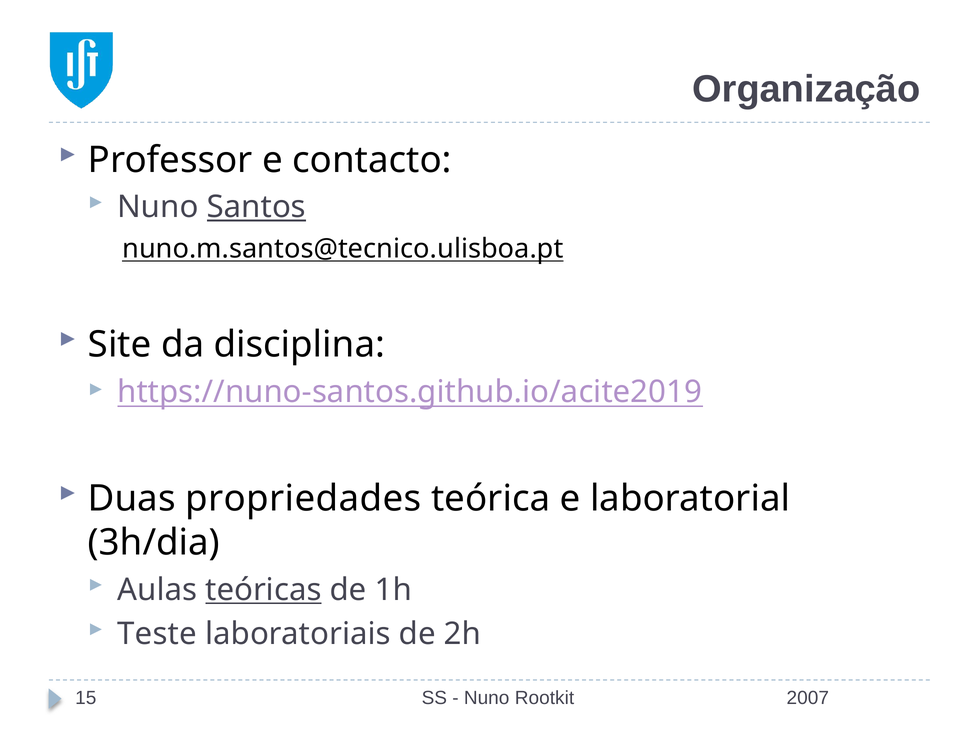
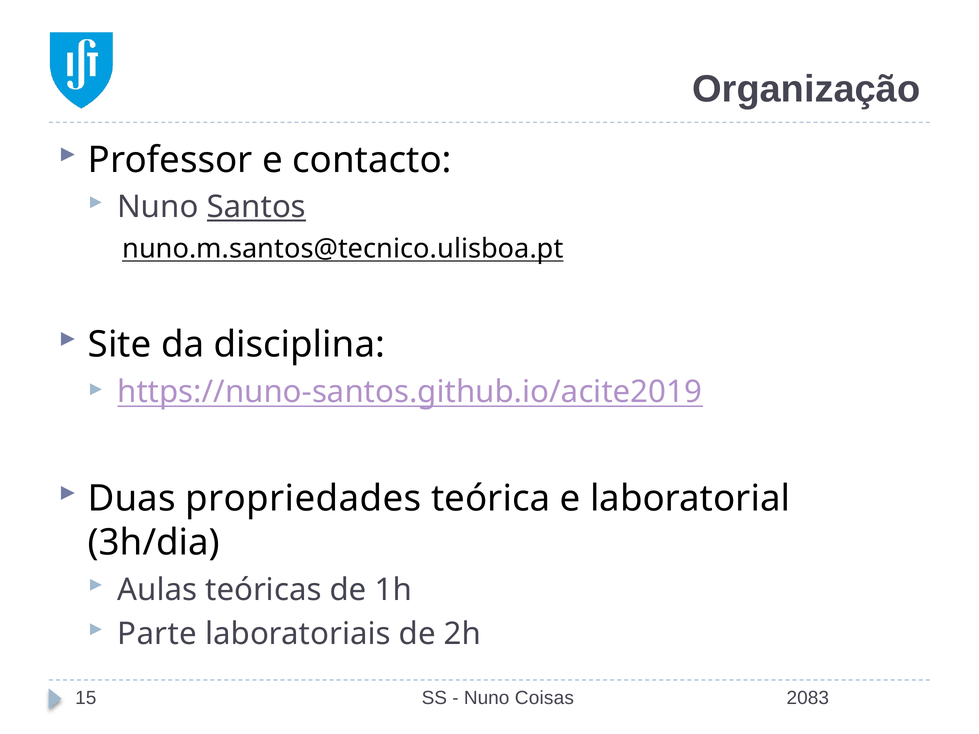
teóricas underline: present -> none
Teste: Teste -> Parte
Rootkit: Rootkit -> Coisas
2007: 2007 -> 2083
